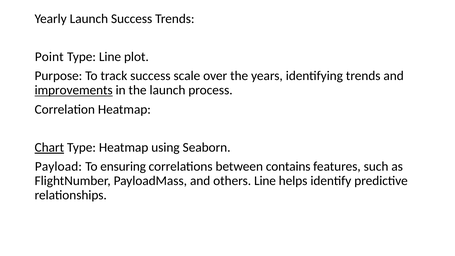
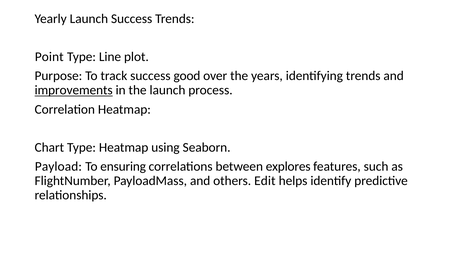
scale: scale -> good
Chart underline: present -> none
contains: contains -> explores
others Line: Line -> Edit
